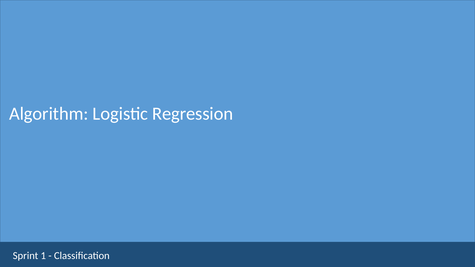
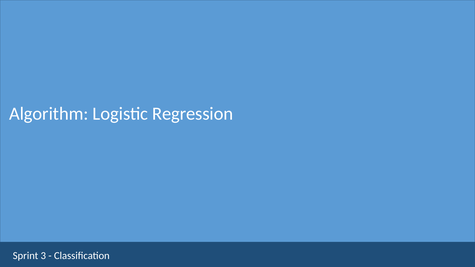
1: 1 -> 3
